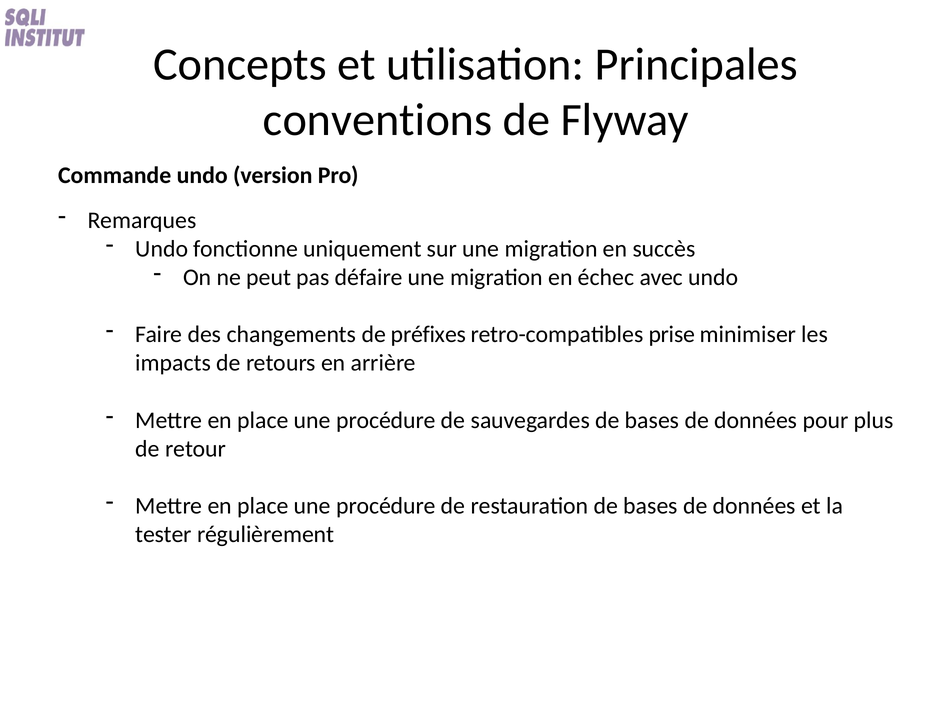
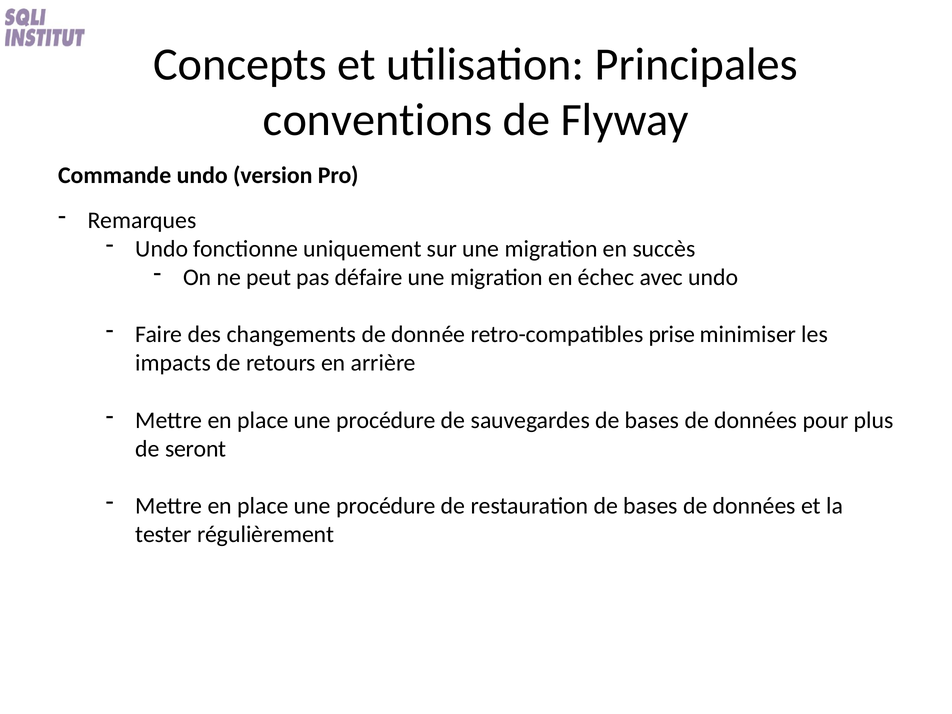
préfixes: préfixes -> donnée
retour: retour -> seront
